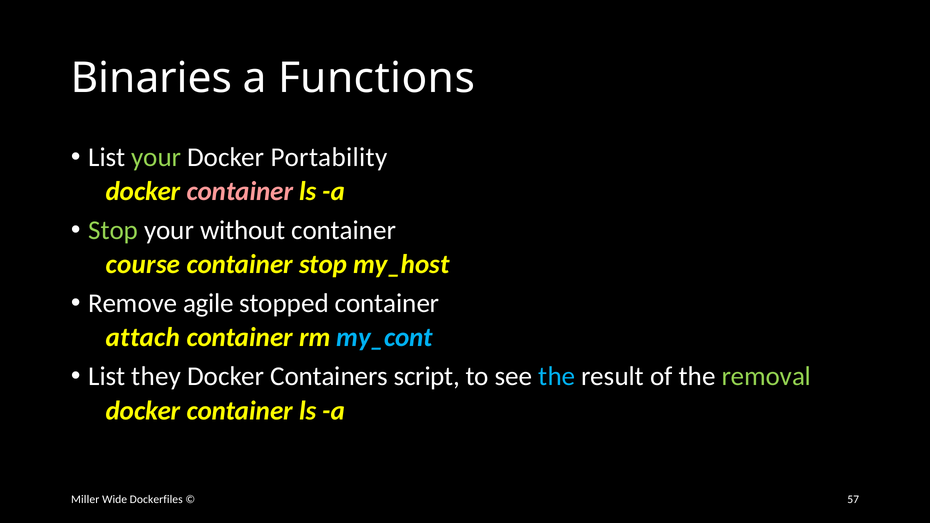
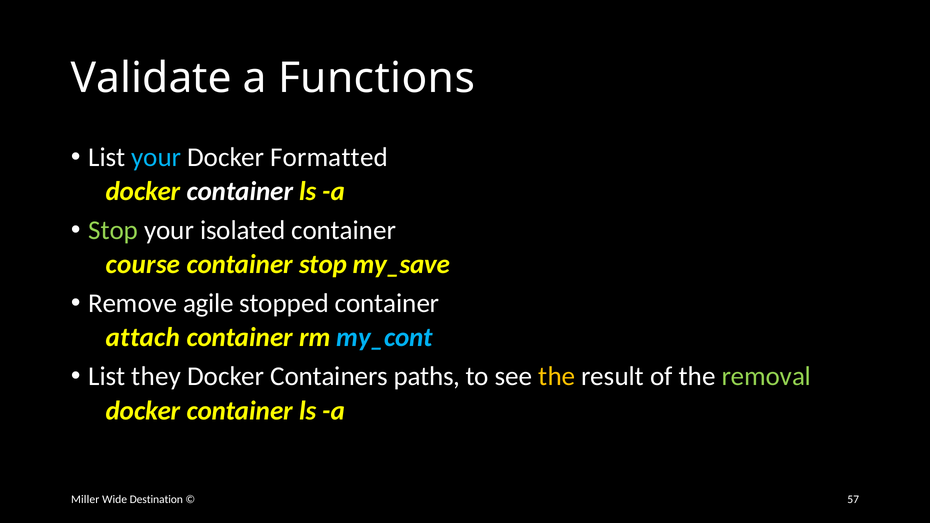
Binaries: Binaries -> Validate
your at (156, 157) colour: light green -> light blue
Portability: Portability -> Formatted
container at (240, 191) colour: pink -> white
without: without -> isolated
my_host: my_host -> my_save
script: script -> paths
the at (557, 377) colour: light blue -> yellow
Dockerfiles: Dockerfiles -> Destination
